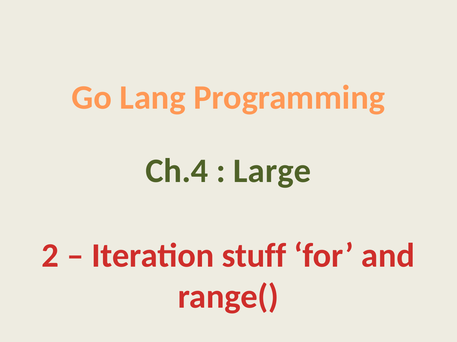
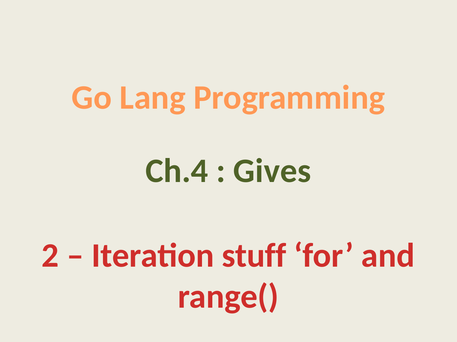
Large: Large -> Gives
